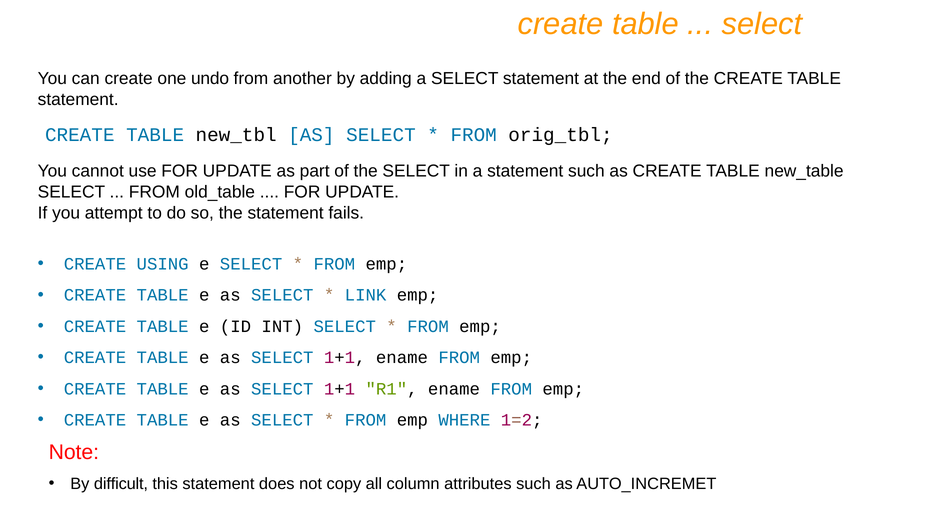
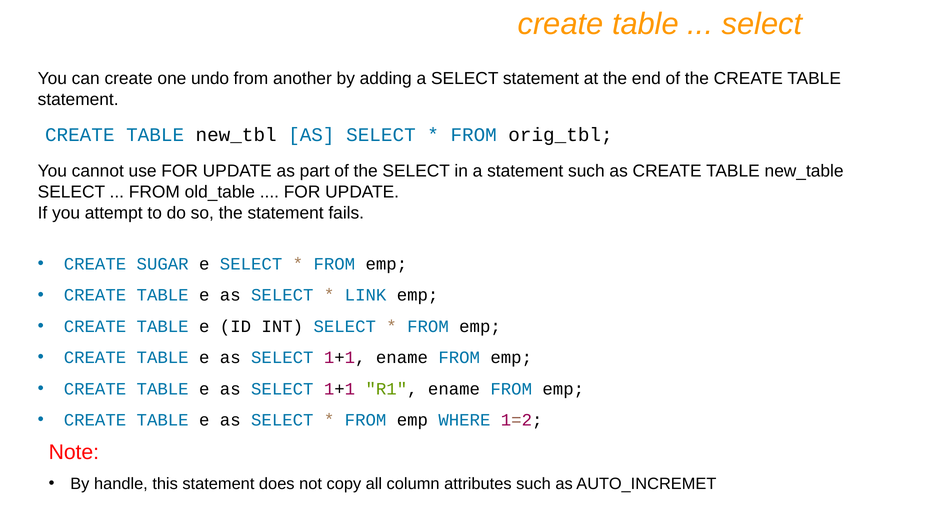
USING: USING -> SUGAR
difficult: difficult -> handle
